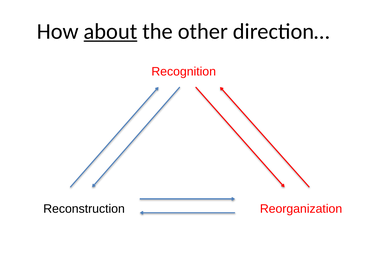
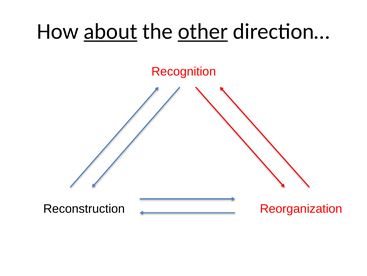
other underline: none -> present
